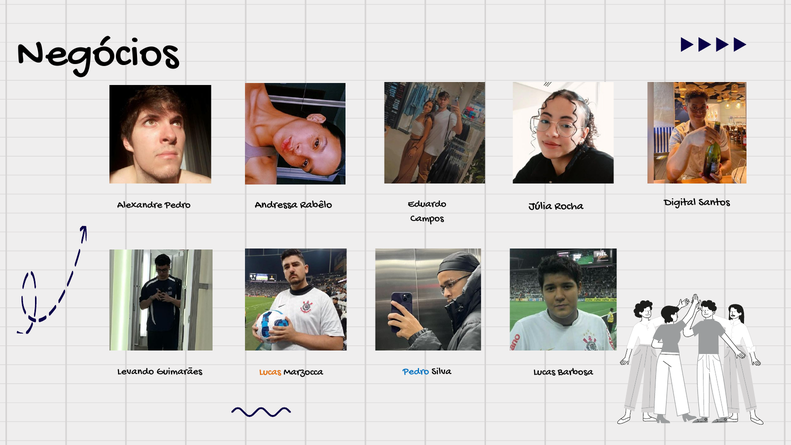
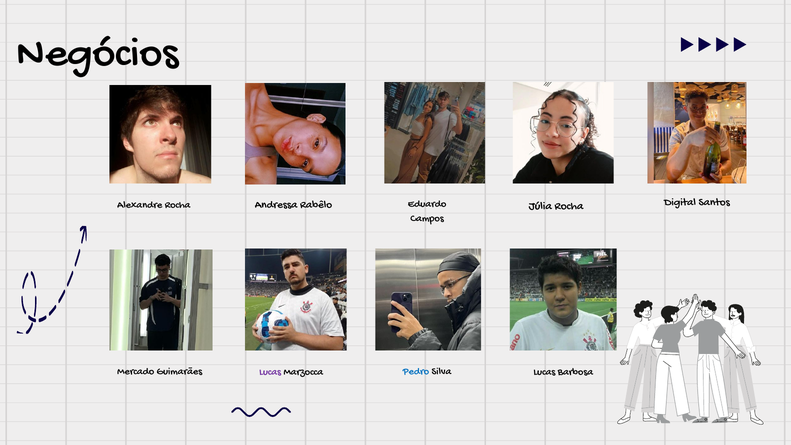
Alexandre Pedro: Pedro -> Rocha
Levando: Levando -> Mercado
Lucas at (270, 371) colour: orange -> purple
